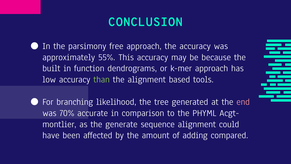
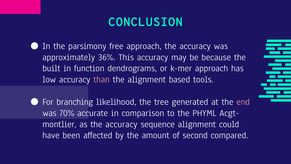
55%: 55% -> 36%
than colour: light green -> pink
as the generate: generate -> accuracy
adding: adding -> second
